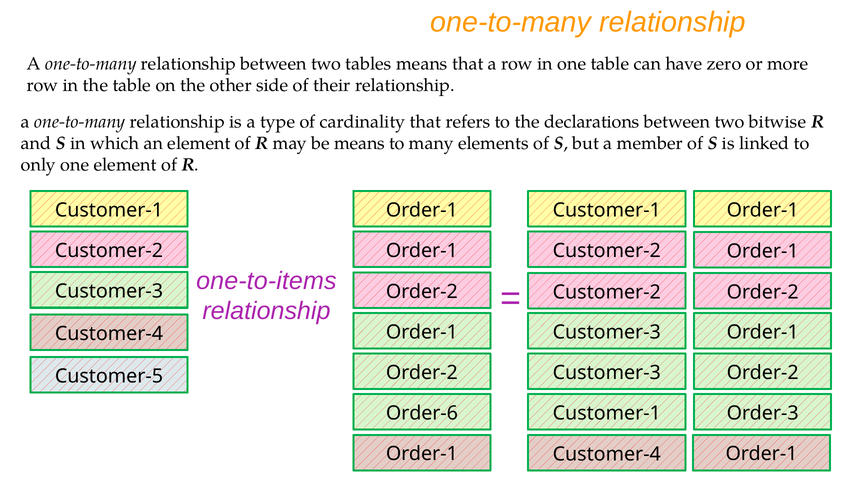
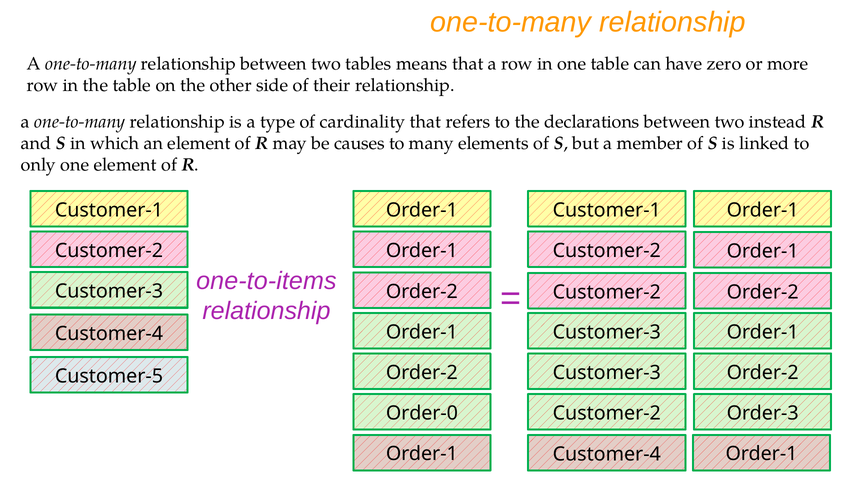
bitwise: bitwise -> instead
be means: means -> causes
Order-6: Order-6 -> Order-0
Customer-1 at (607, 413): Customer-1 -> Customer-2
